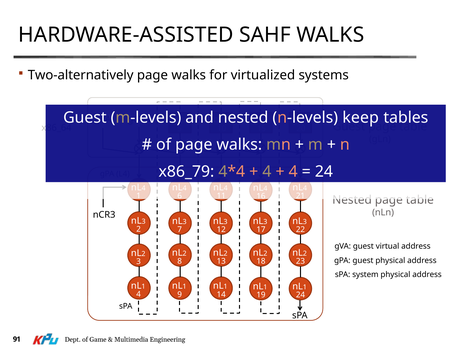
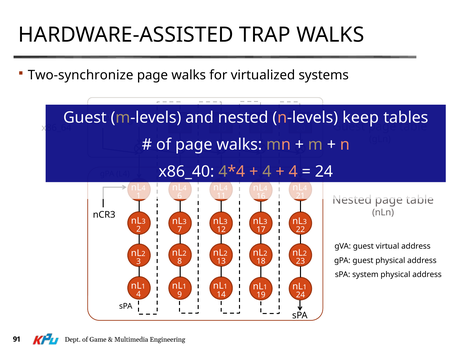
SAHF: SAHF -> TRAP
Two-alternatively: Two-alternatively -> Two-synchronize
x86_79: x86_79 -> x86_40
